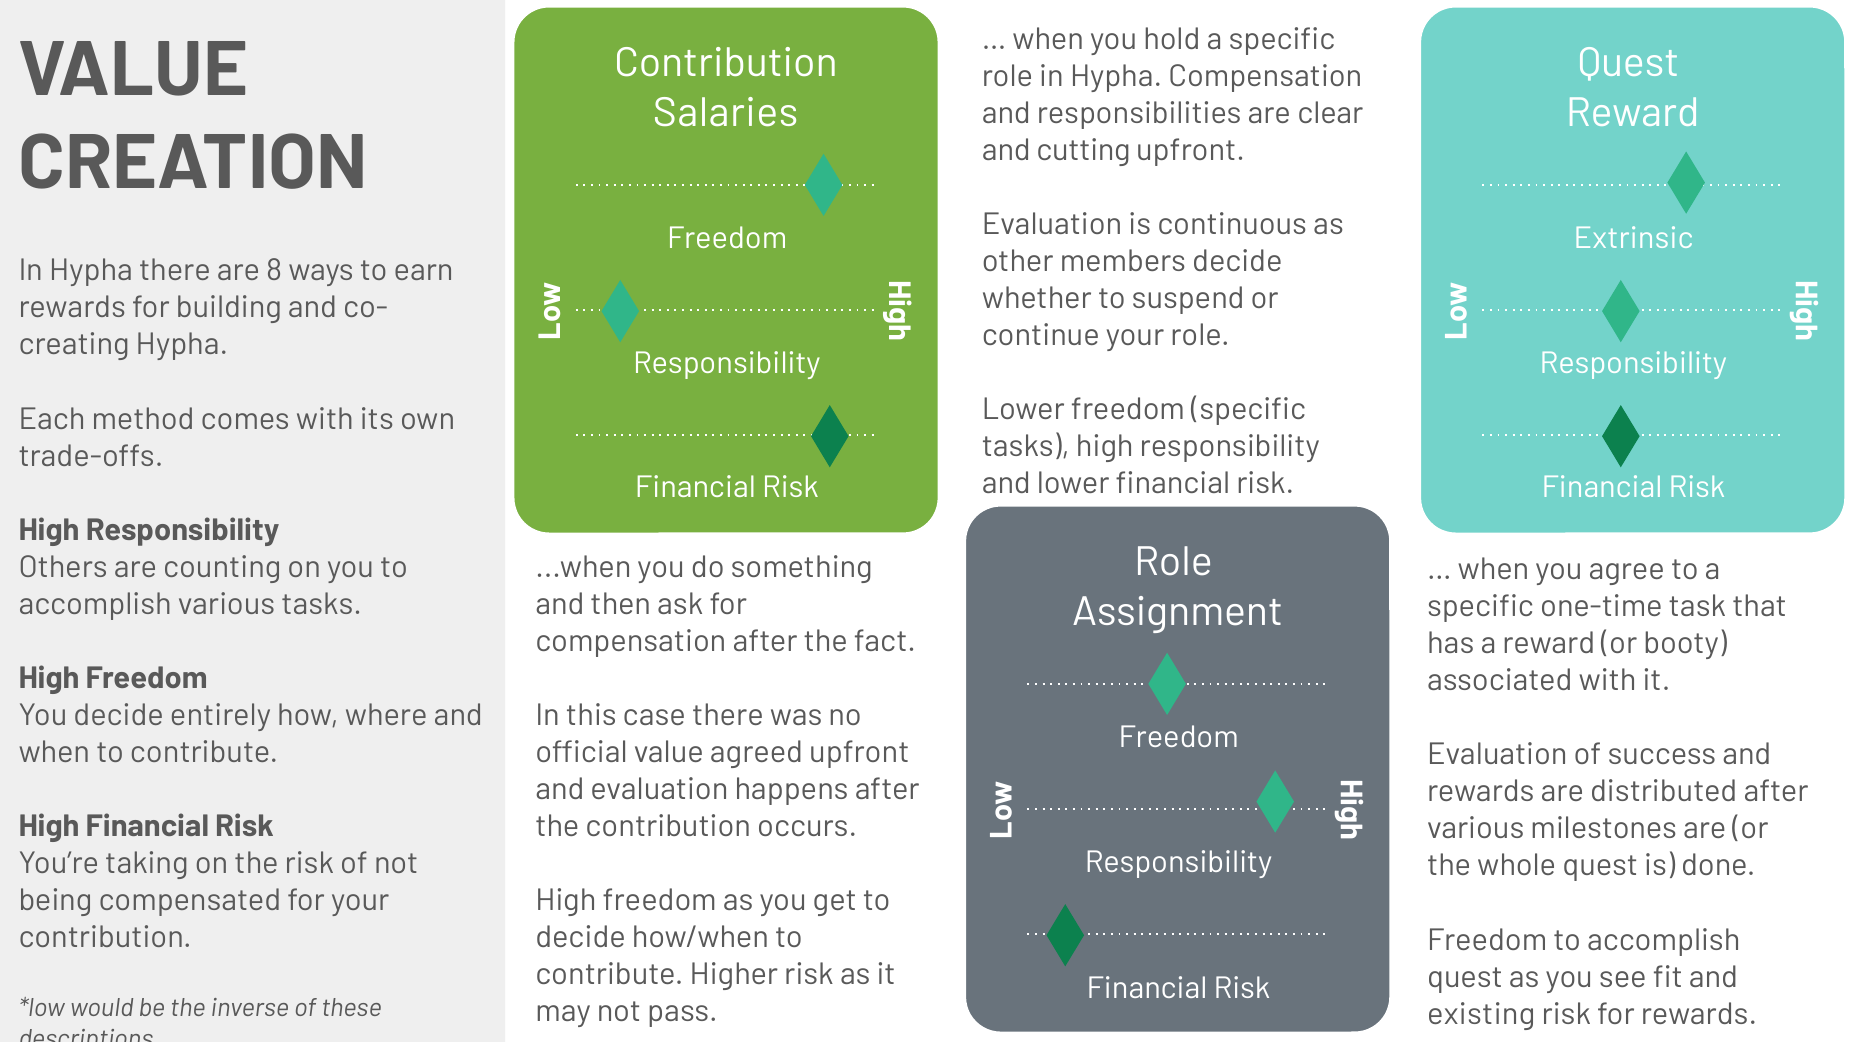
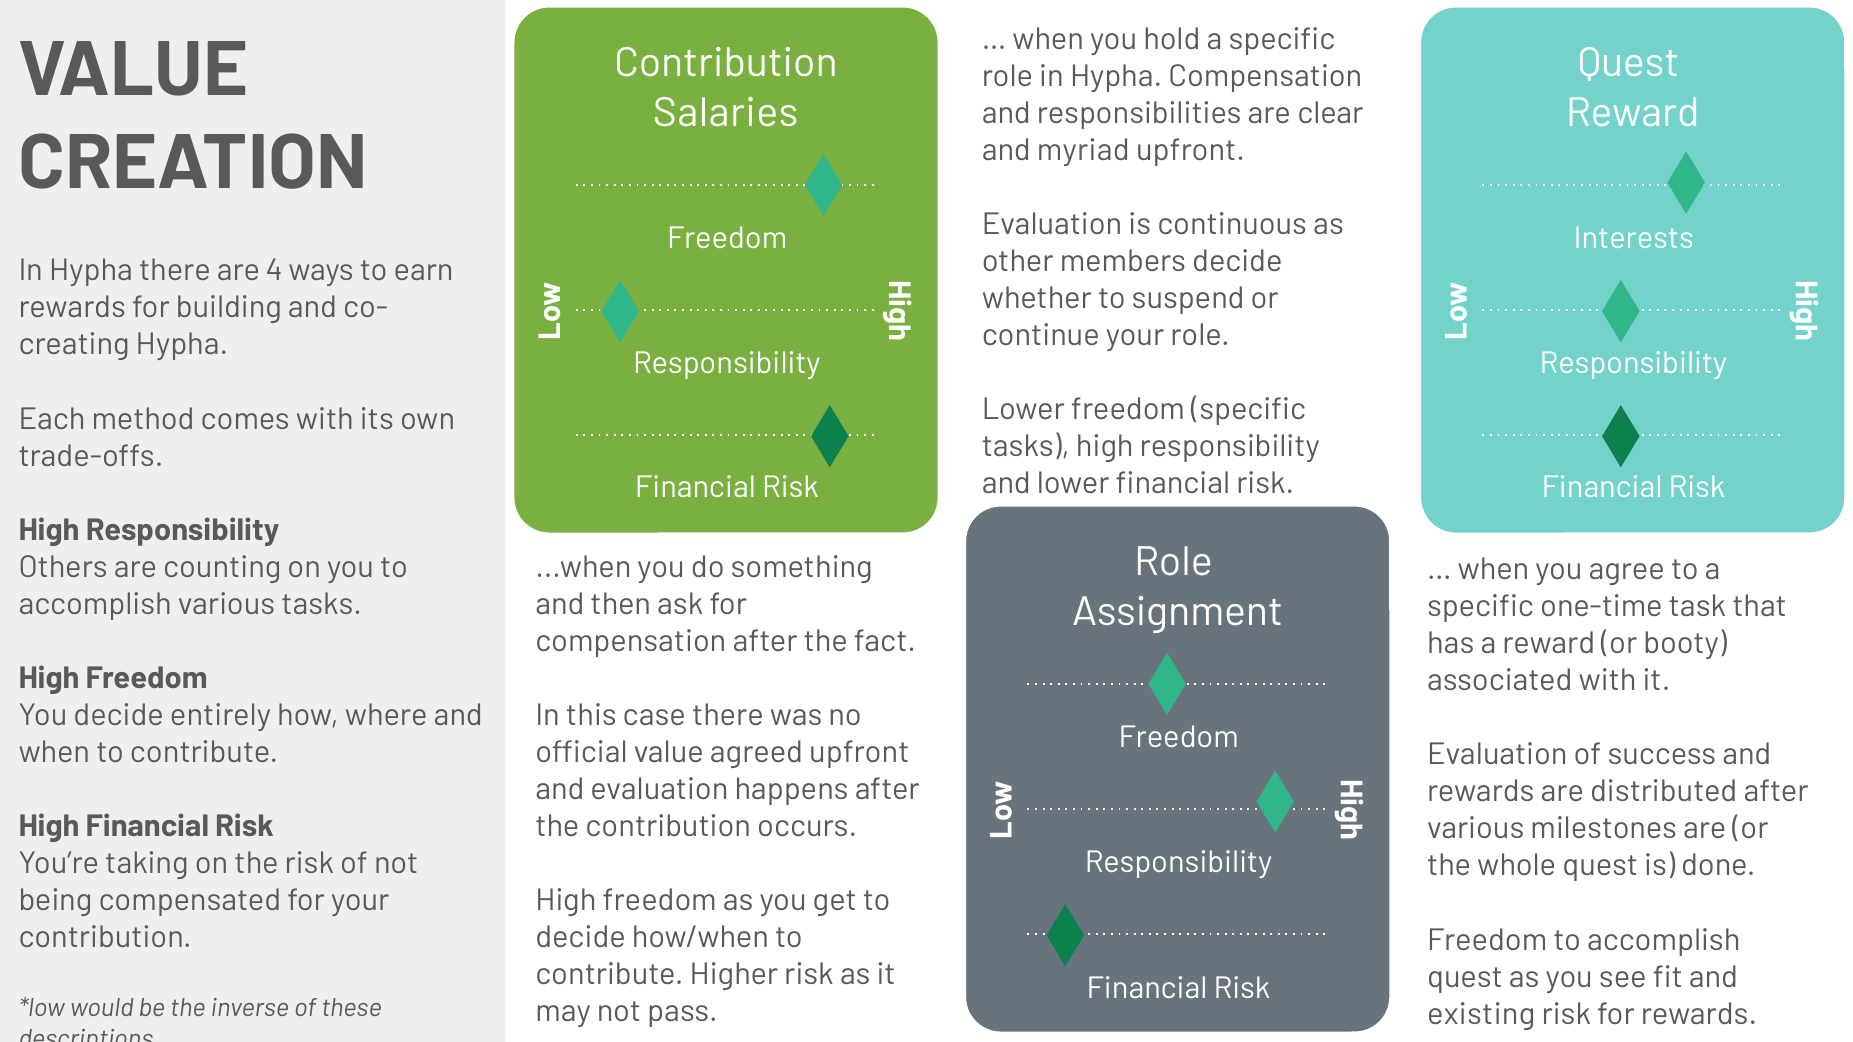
cutting: cutting -> myriad
Extrinsic: Extrinsic -> Interests
8: 8 -> 4
